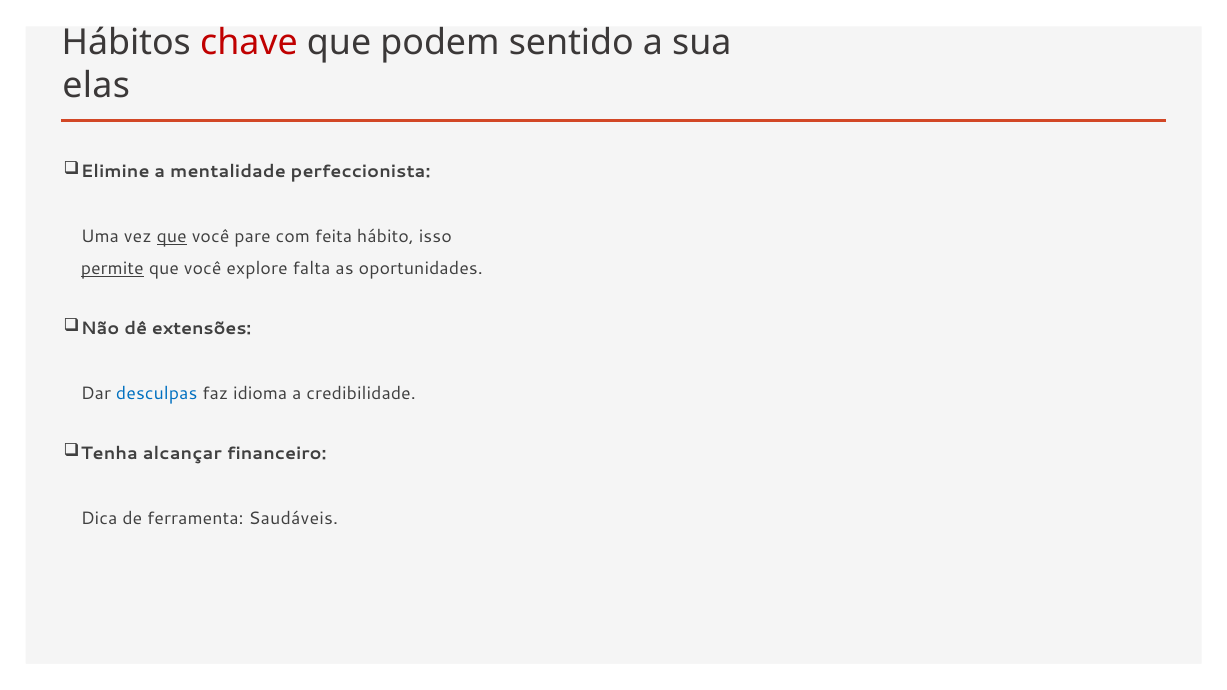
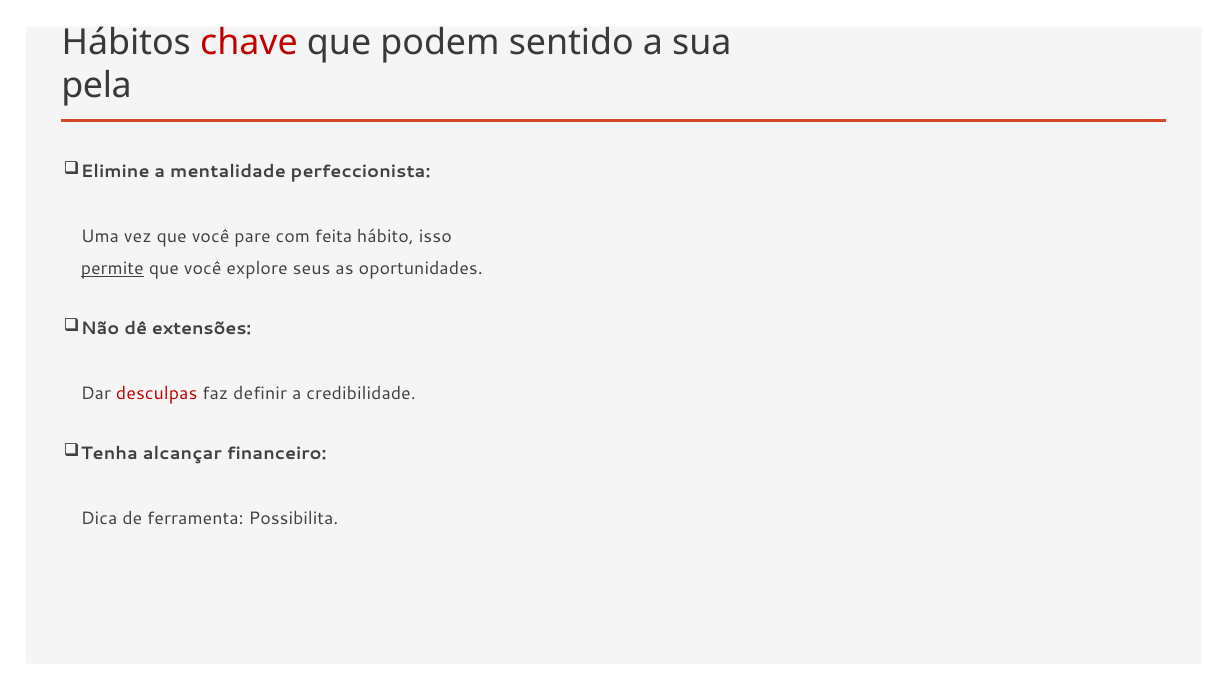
elas: elas -> pela
que at (172, 236) underline: present -> none
falta: falta -> seus
desculpas colour: blue -> red
idioma: idioma -> definir
Saudáveis: Saudáveis -> Possibilita
